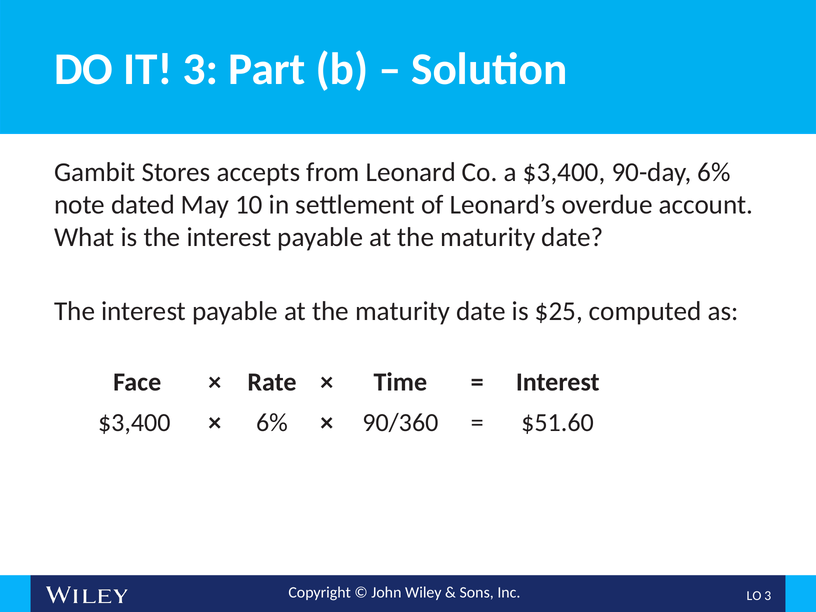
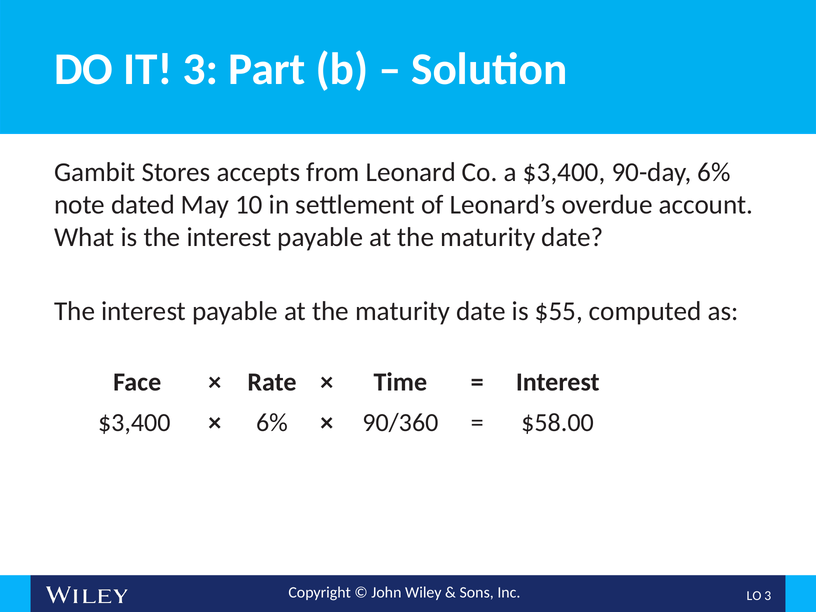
$25: $25 -> $55
$51.60: $51.60 -> $58.00
